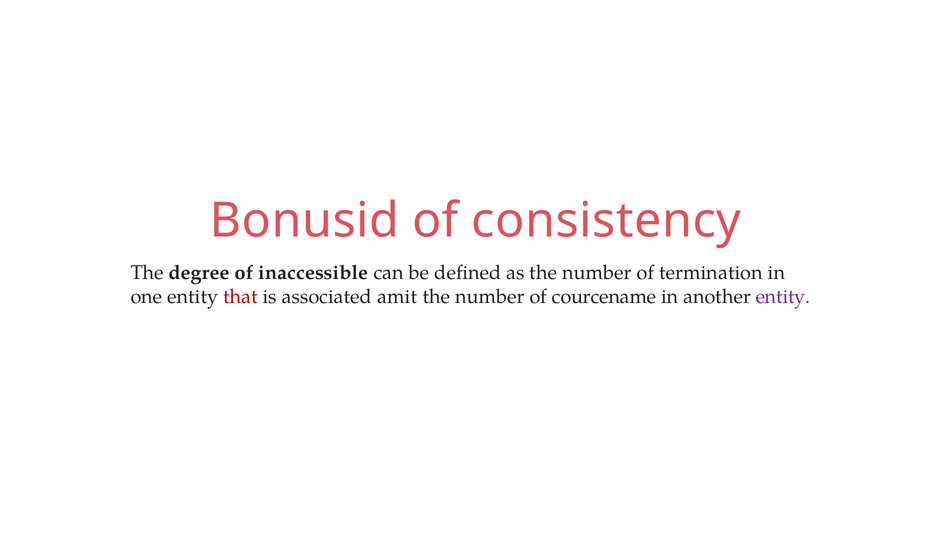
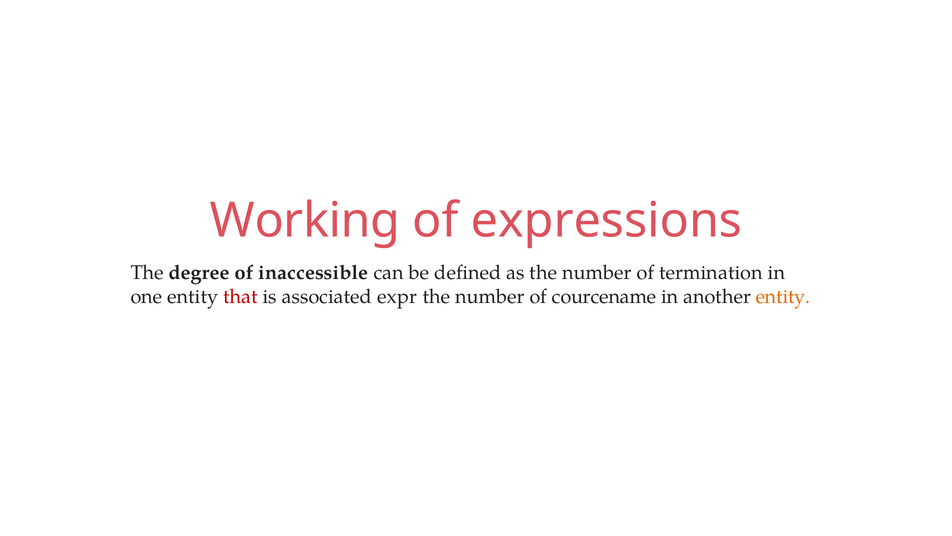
Bonusid: Bonusid -> Working
consistency: consistency -> expressions
amit: amit -> expr
entity at (783, 296) colour: purple -> orange
